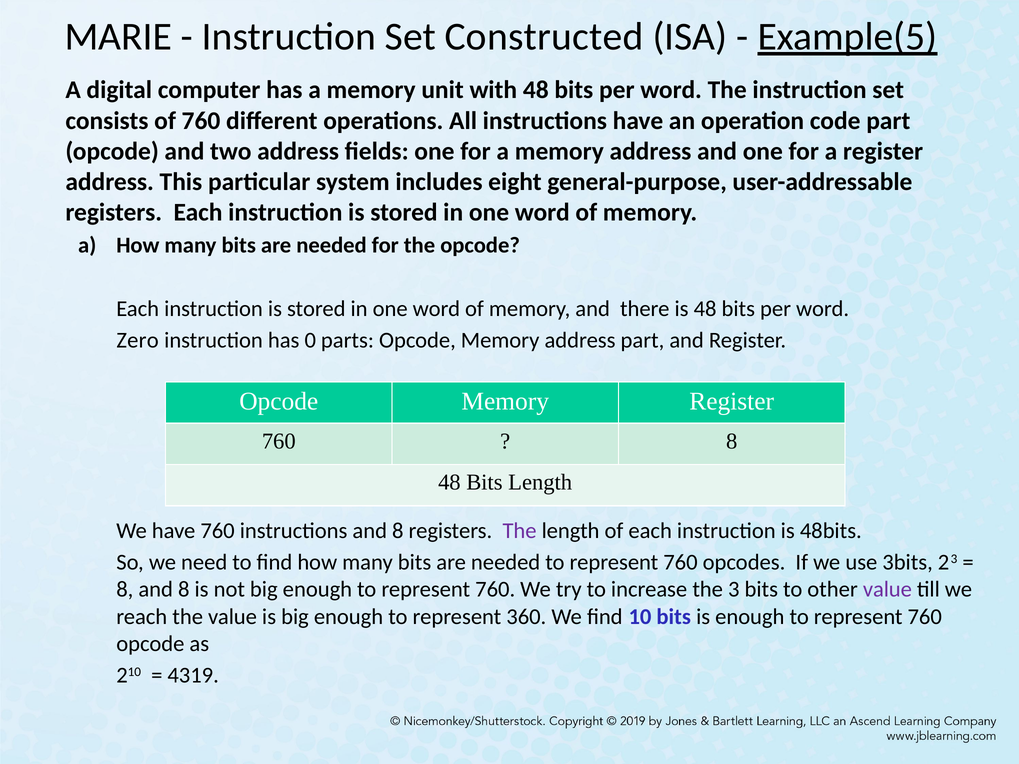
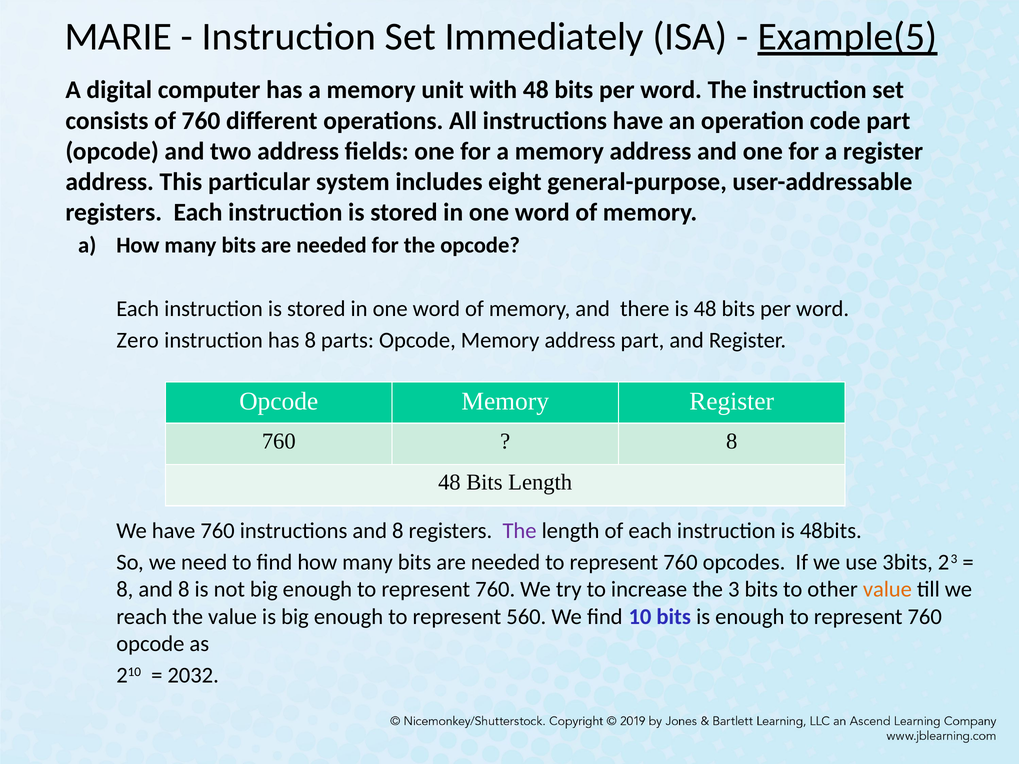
Constructed: Constructed -> Immediately
has 0: 0 -> 8
value at (887, 590) colour: purple -> orange
360: 360 -> 560
4319: 4319 -> 2032
